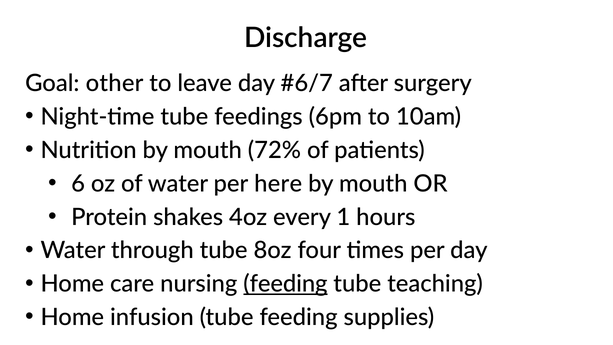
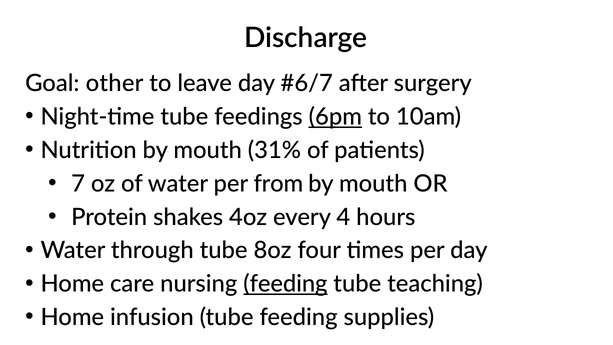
6pm underline: none -> present
72%: 72% -> 31%
6: 6 -> 7
here: here -> from
1: 1 -> 4
